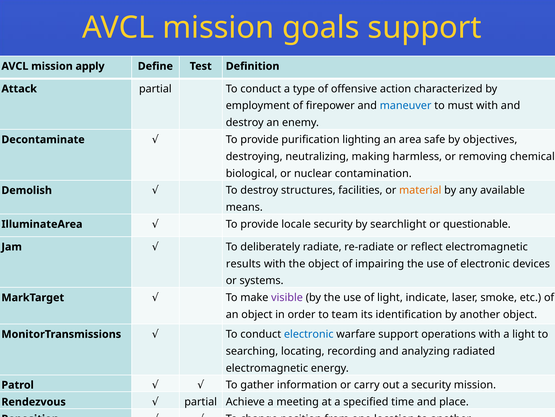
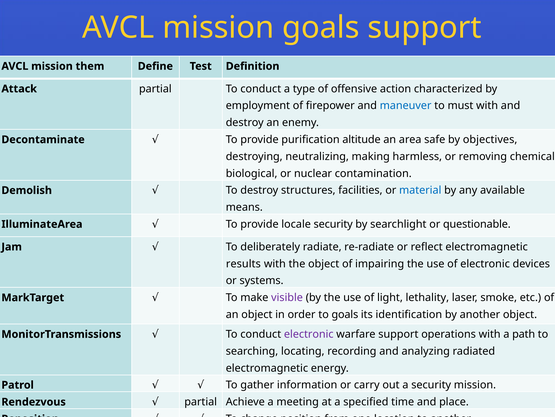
apply: apply -> them
lighting: lighting -> altitude
material colour: orange -> blue
indicate: indicate -> lethality
to team: team -> goals
electronic at (309, 334) colour: blue -> purple
a light: light -> path
